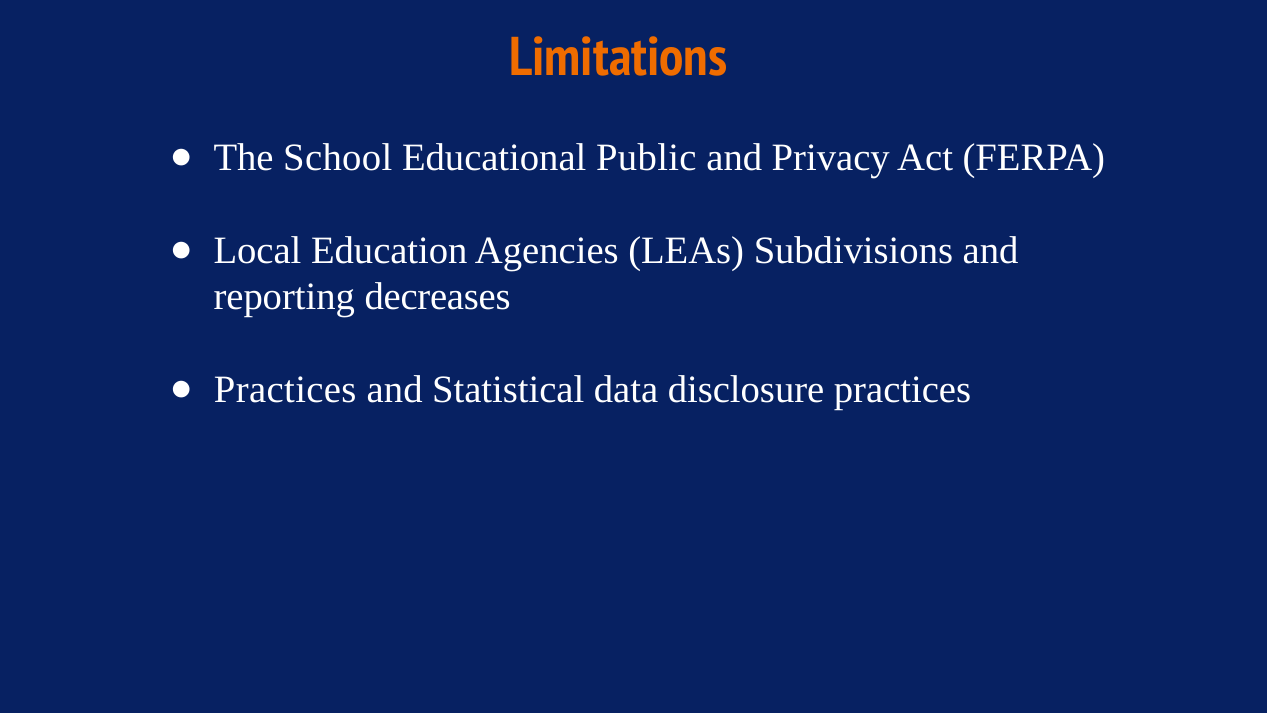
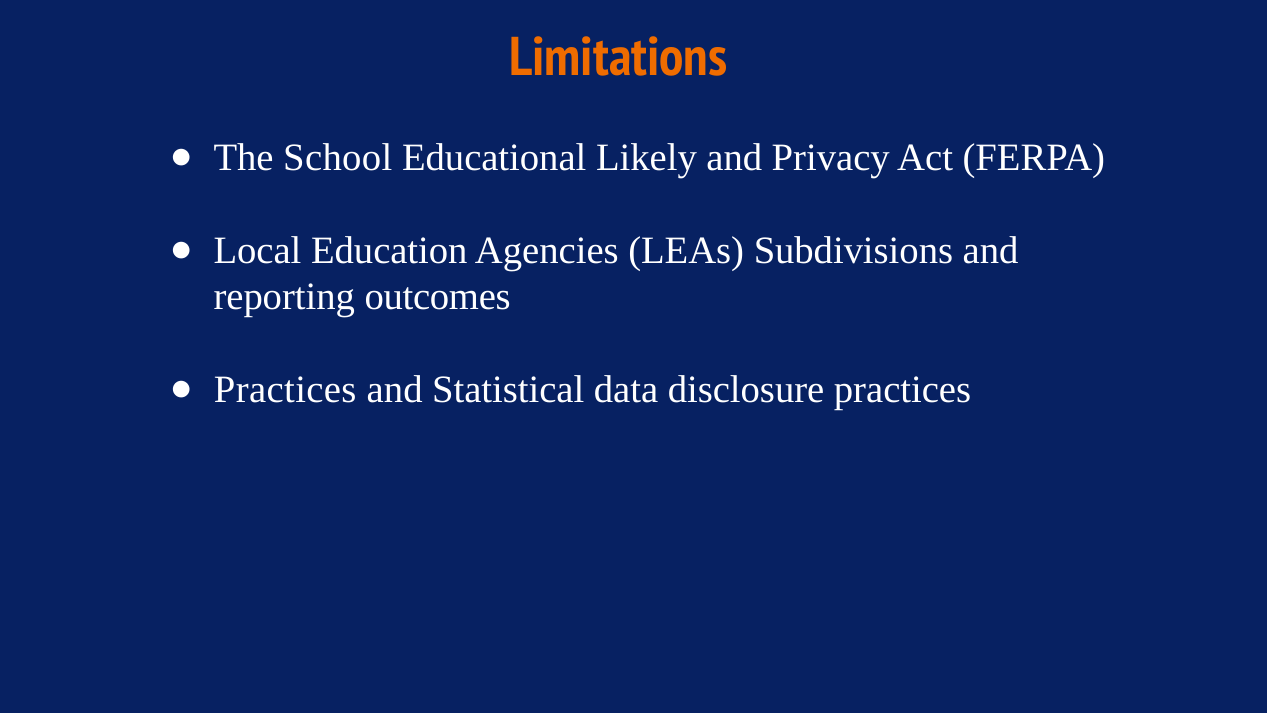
Public: Public -> Likely
decreases: decreases -> outcomes
